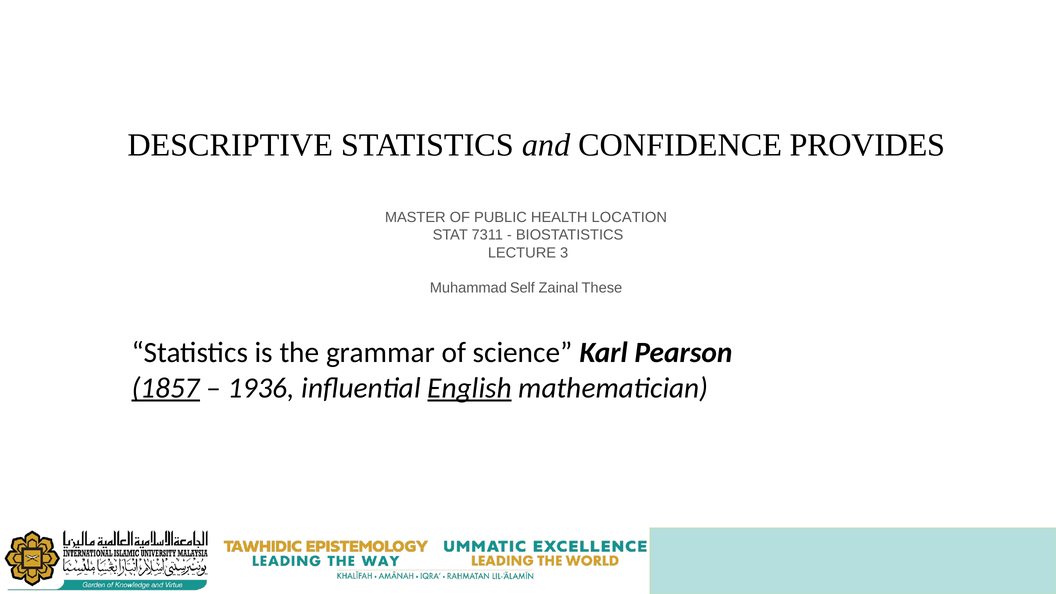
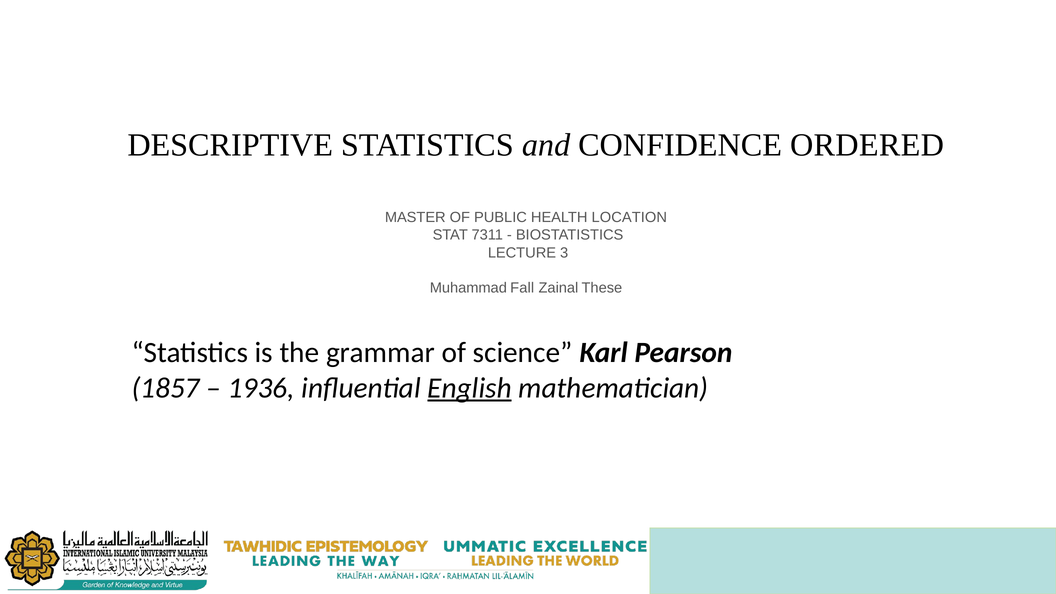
PROVIDES: PROVIDES -> ORDERED
Self: Self -> Fall
1857 underline: present -> none
